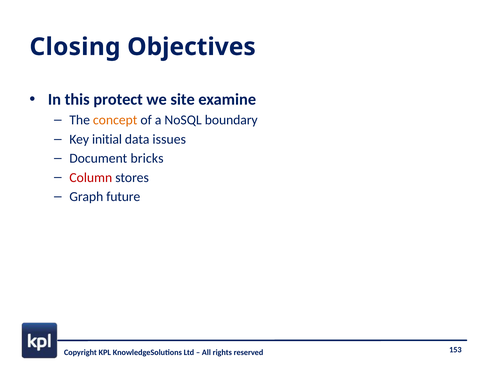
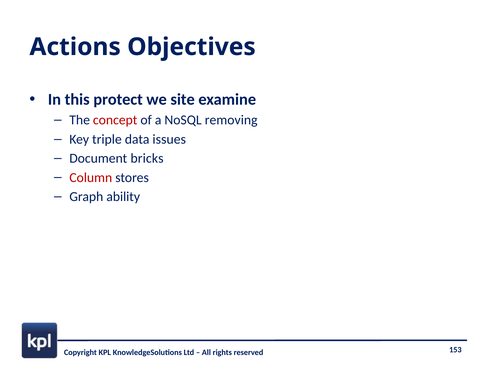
Closing: Closing -> Actions
concept colour: orange -> red
boundary: boundary -> removing
initial: initial -> triple
future: future -> ability
